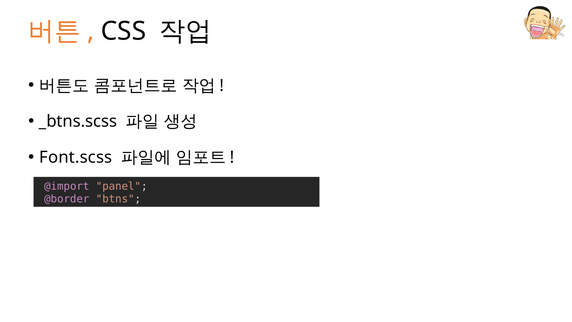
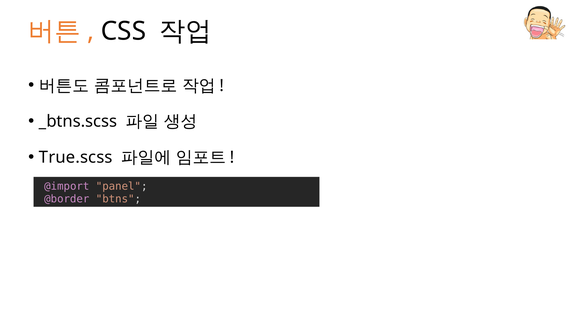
Font.scss: Font.scss -> True.scss
